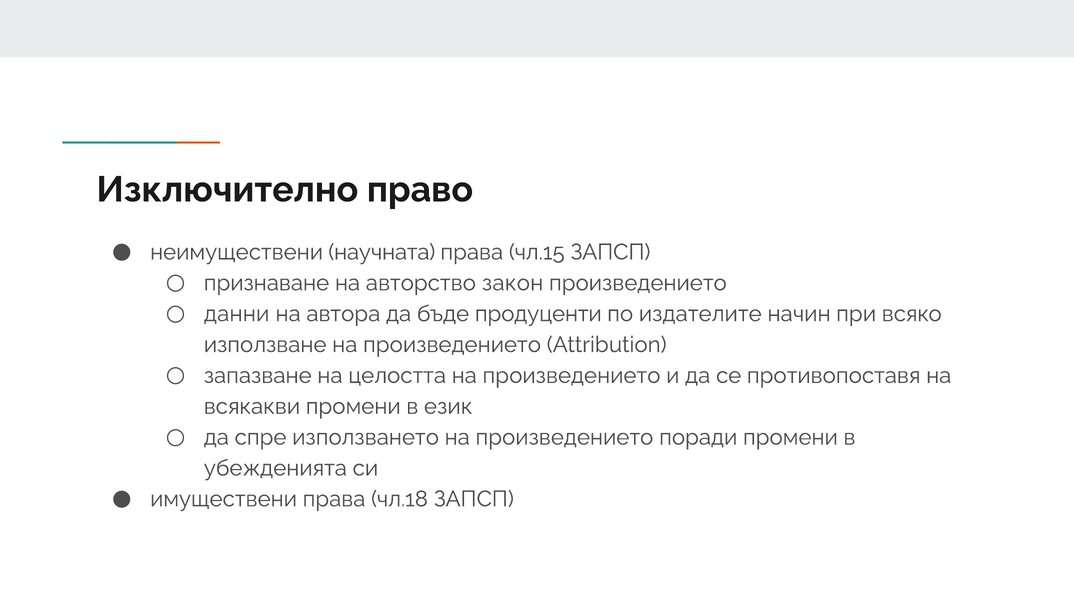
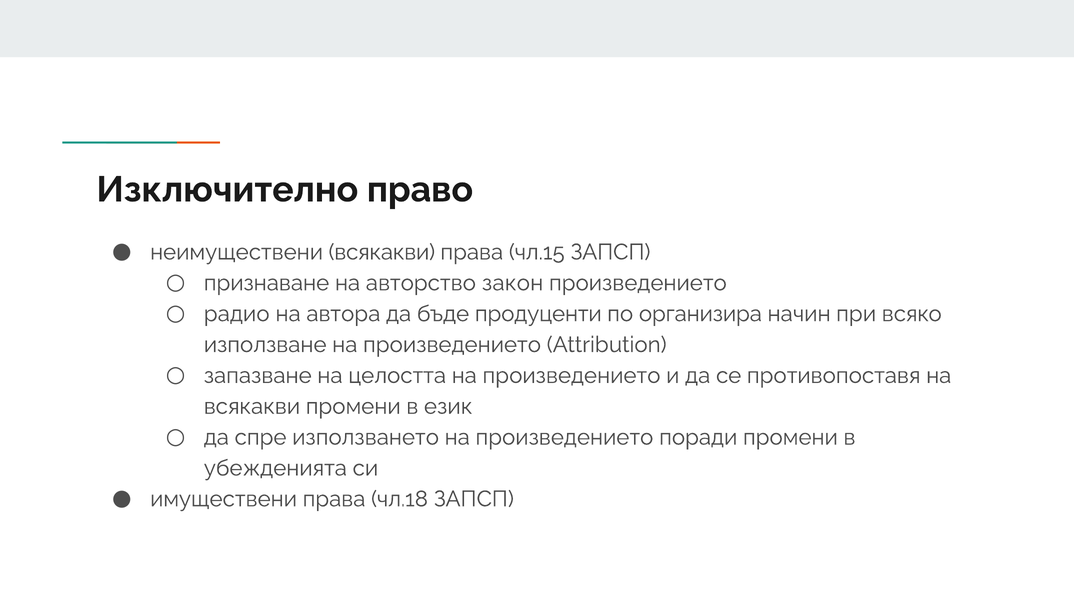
неимуществени научната: научната -> всякакви
данни: данни -> радио
издателите: издателите -> организира
